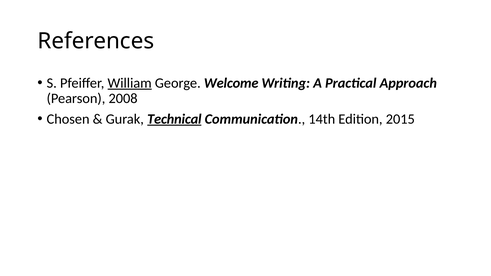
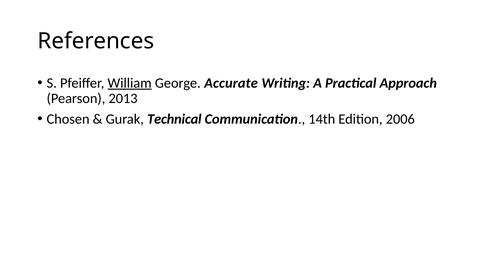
Welcome: Welcome -> Accurate
2008: 2008 -> 2013
Technical underline: present -> none
2015: 2015 -> 2006
